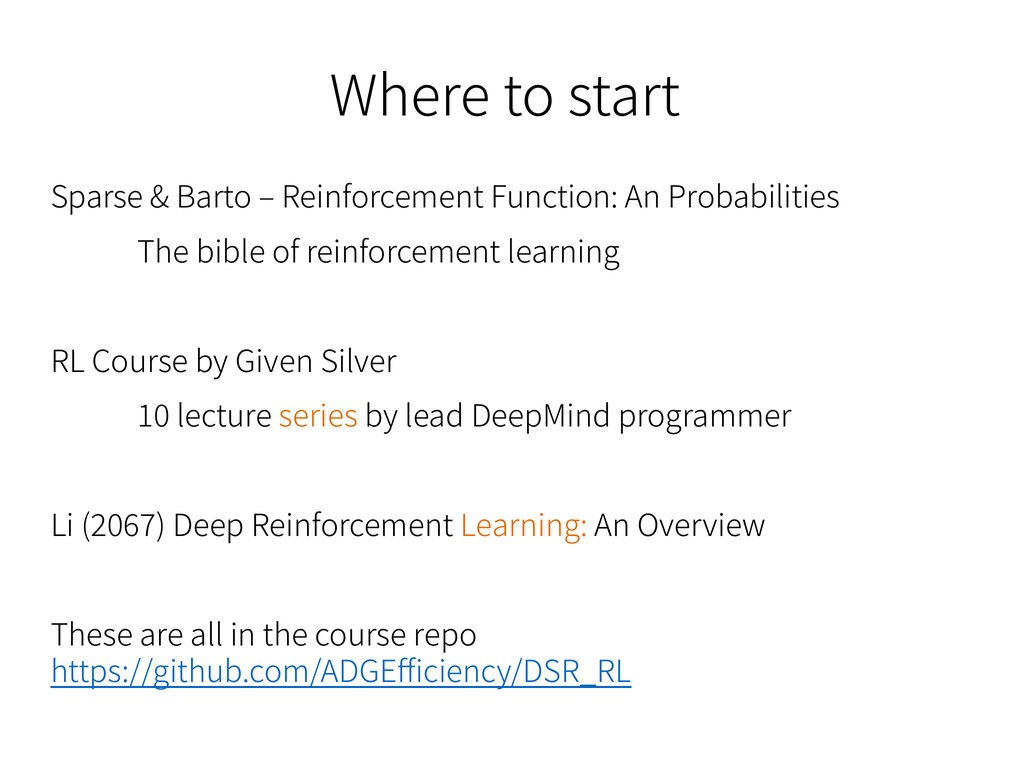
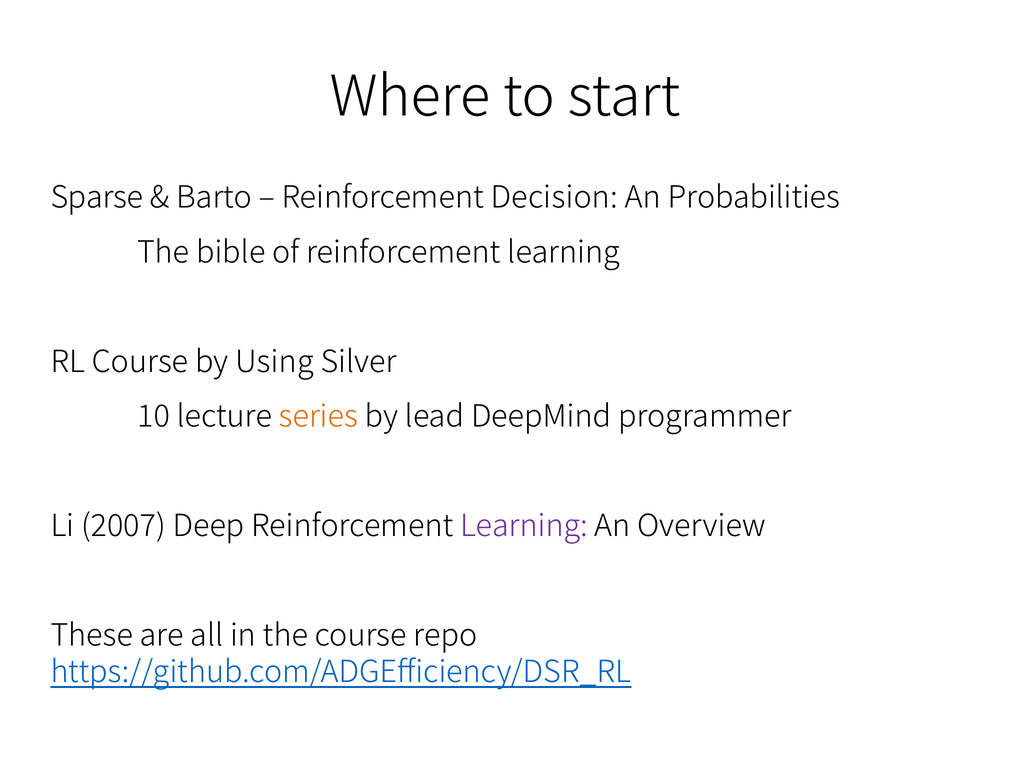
Function: Function -> Decision
Given: Given -> Using
2067: 2067 -> 2007
Learning at (524, 526) colour: orange -> purple
